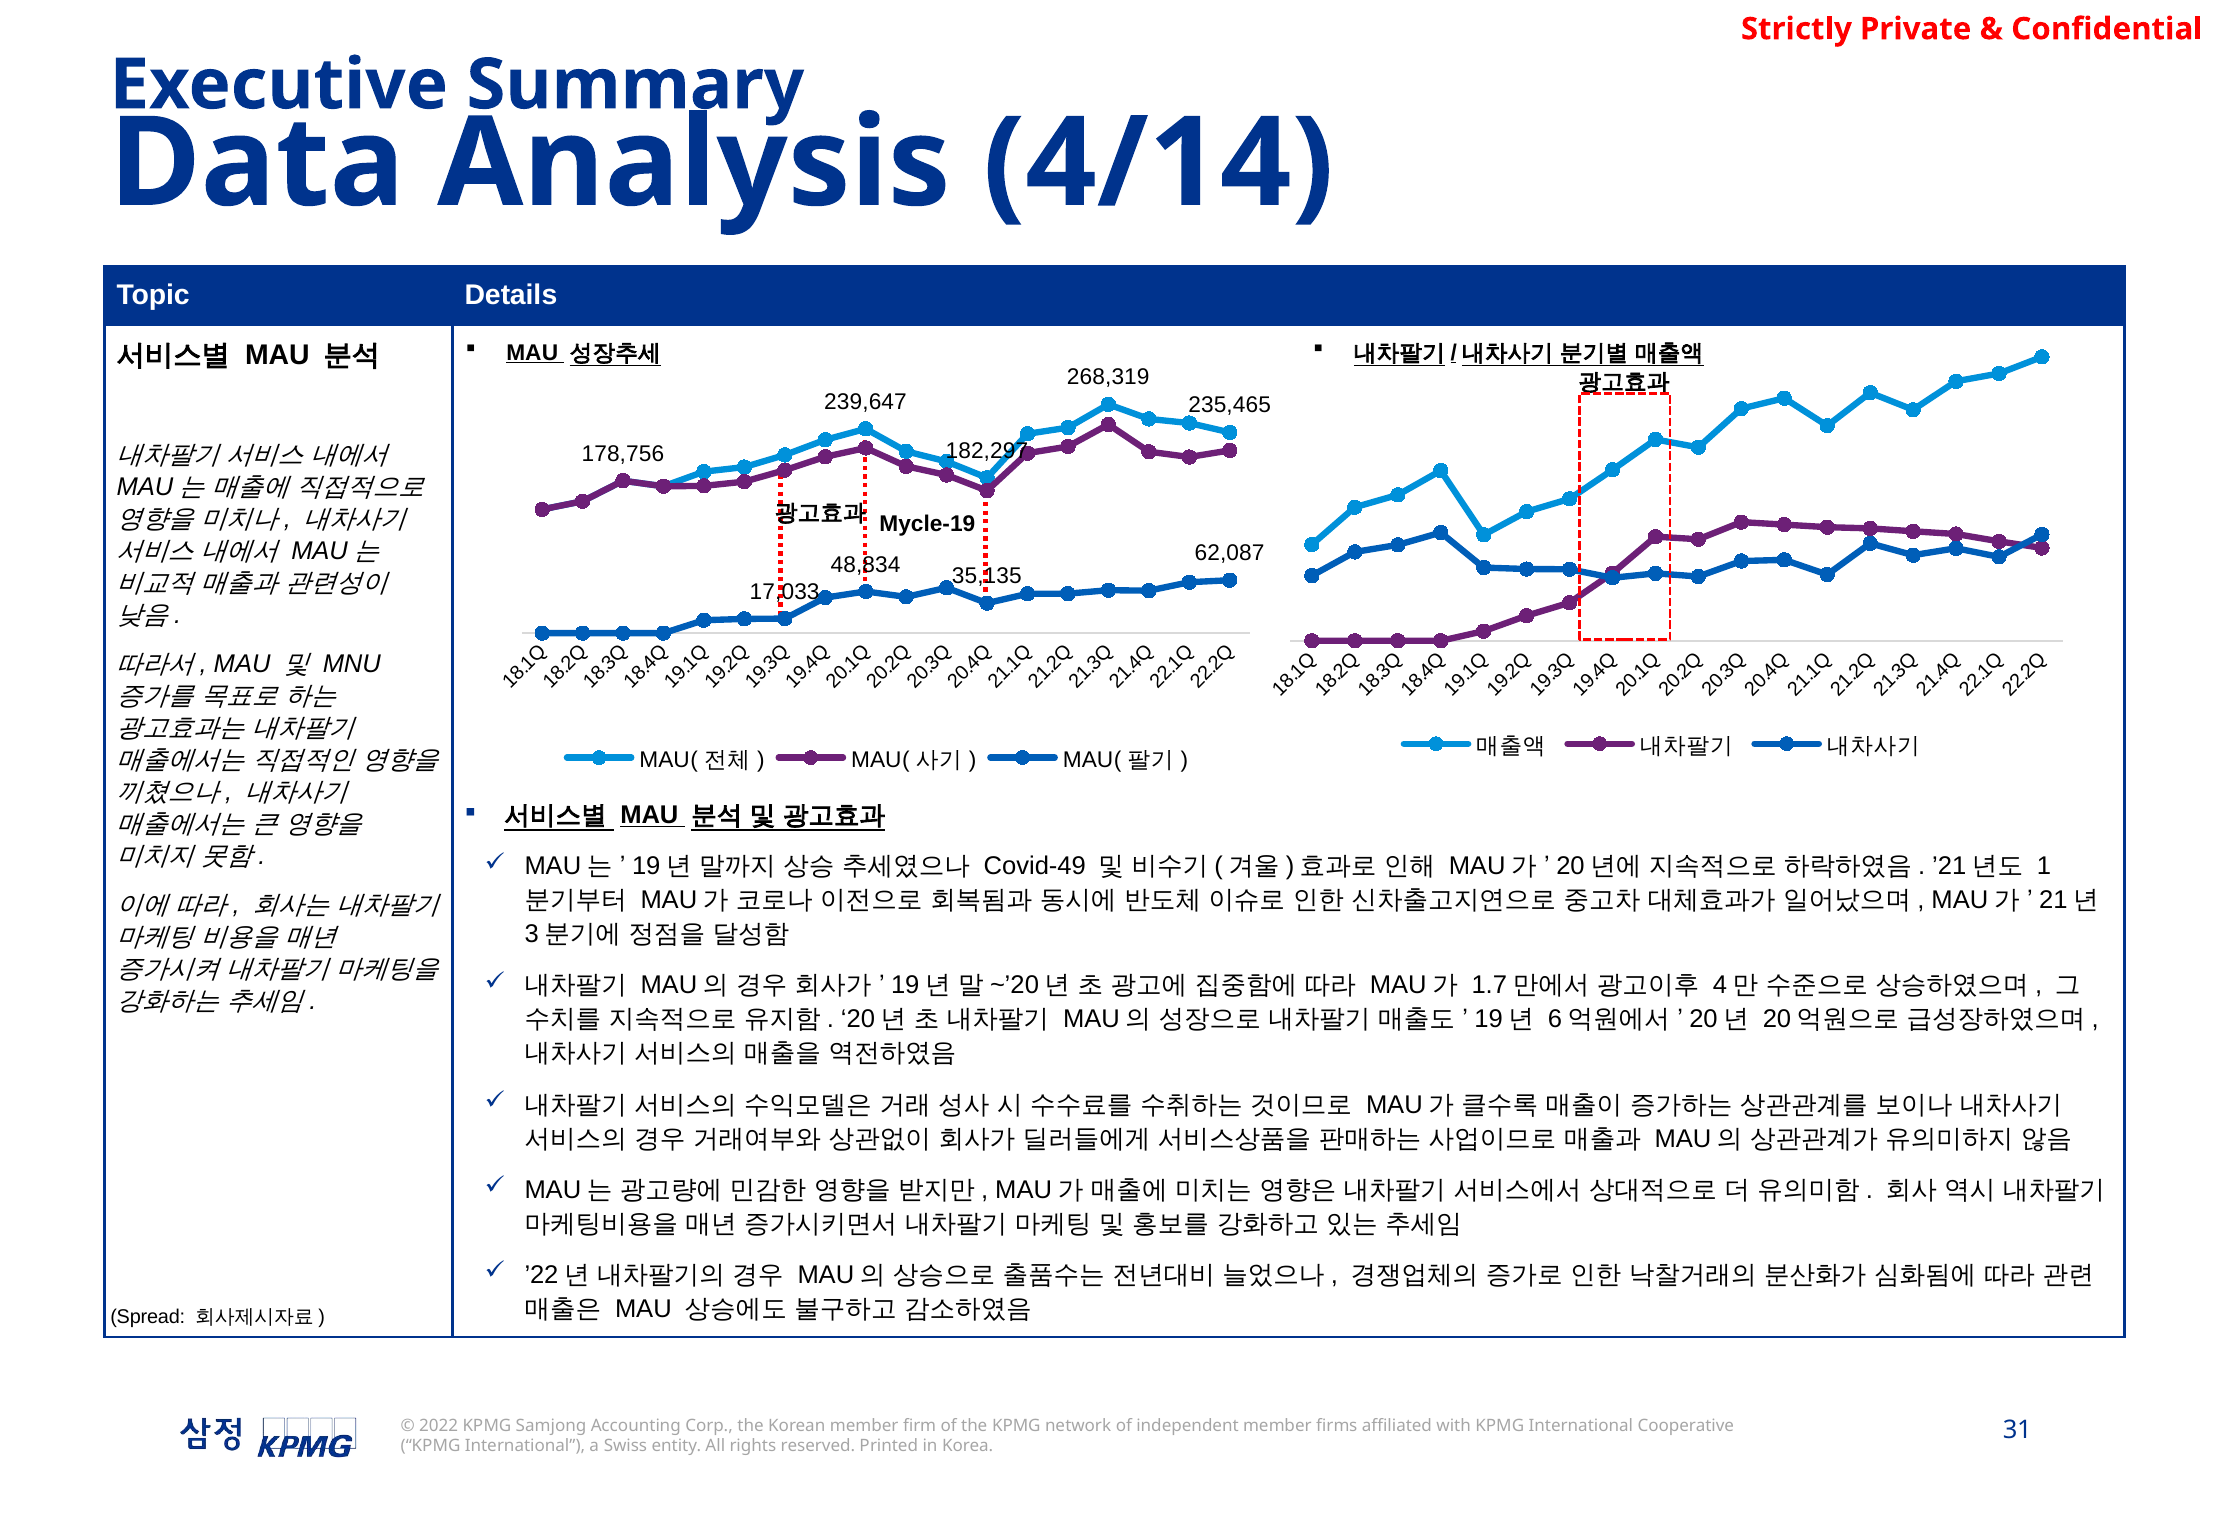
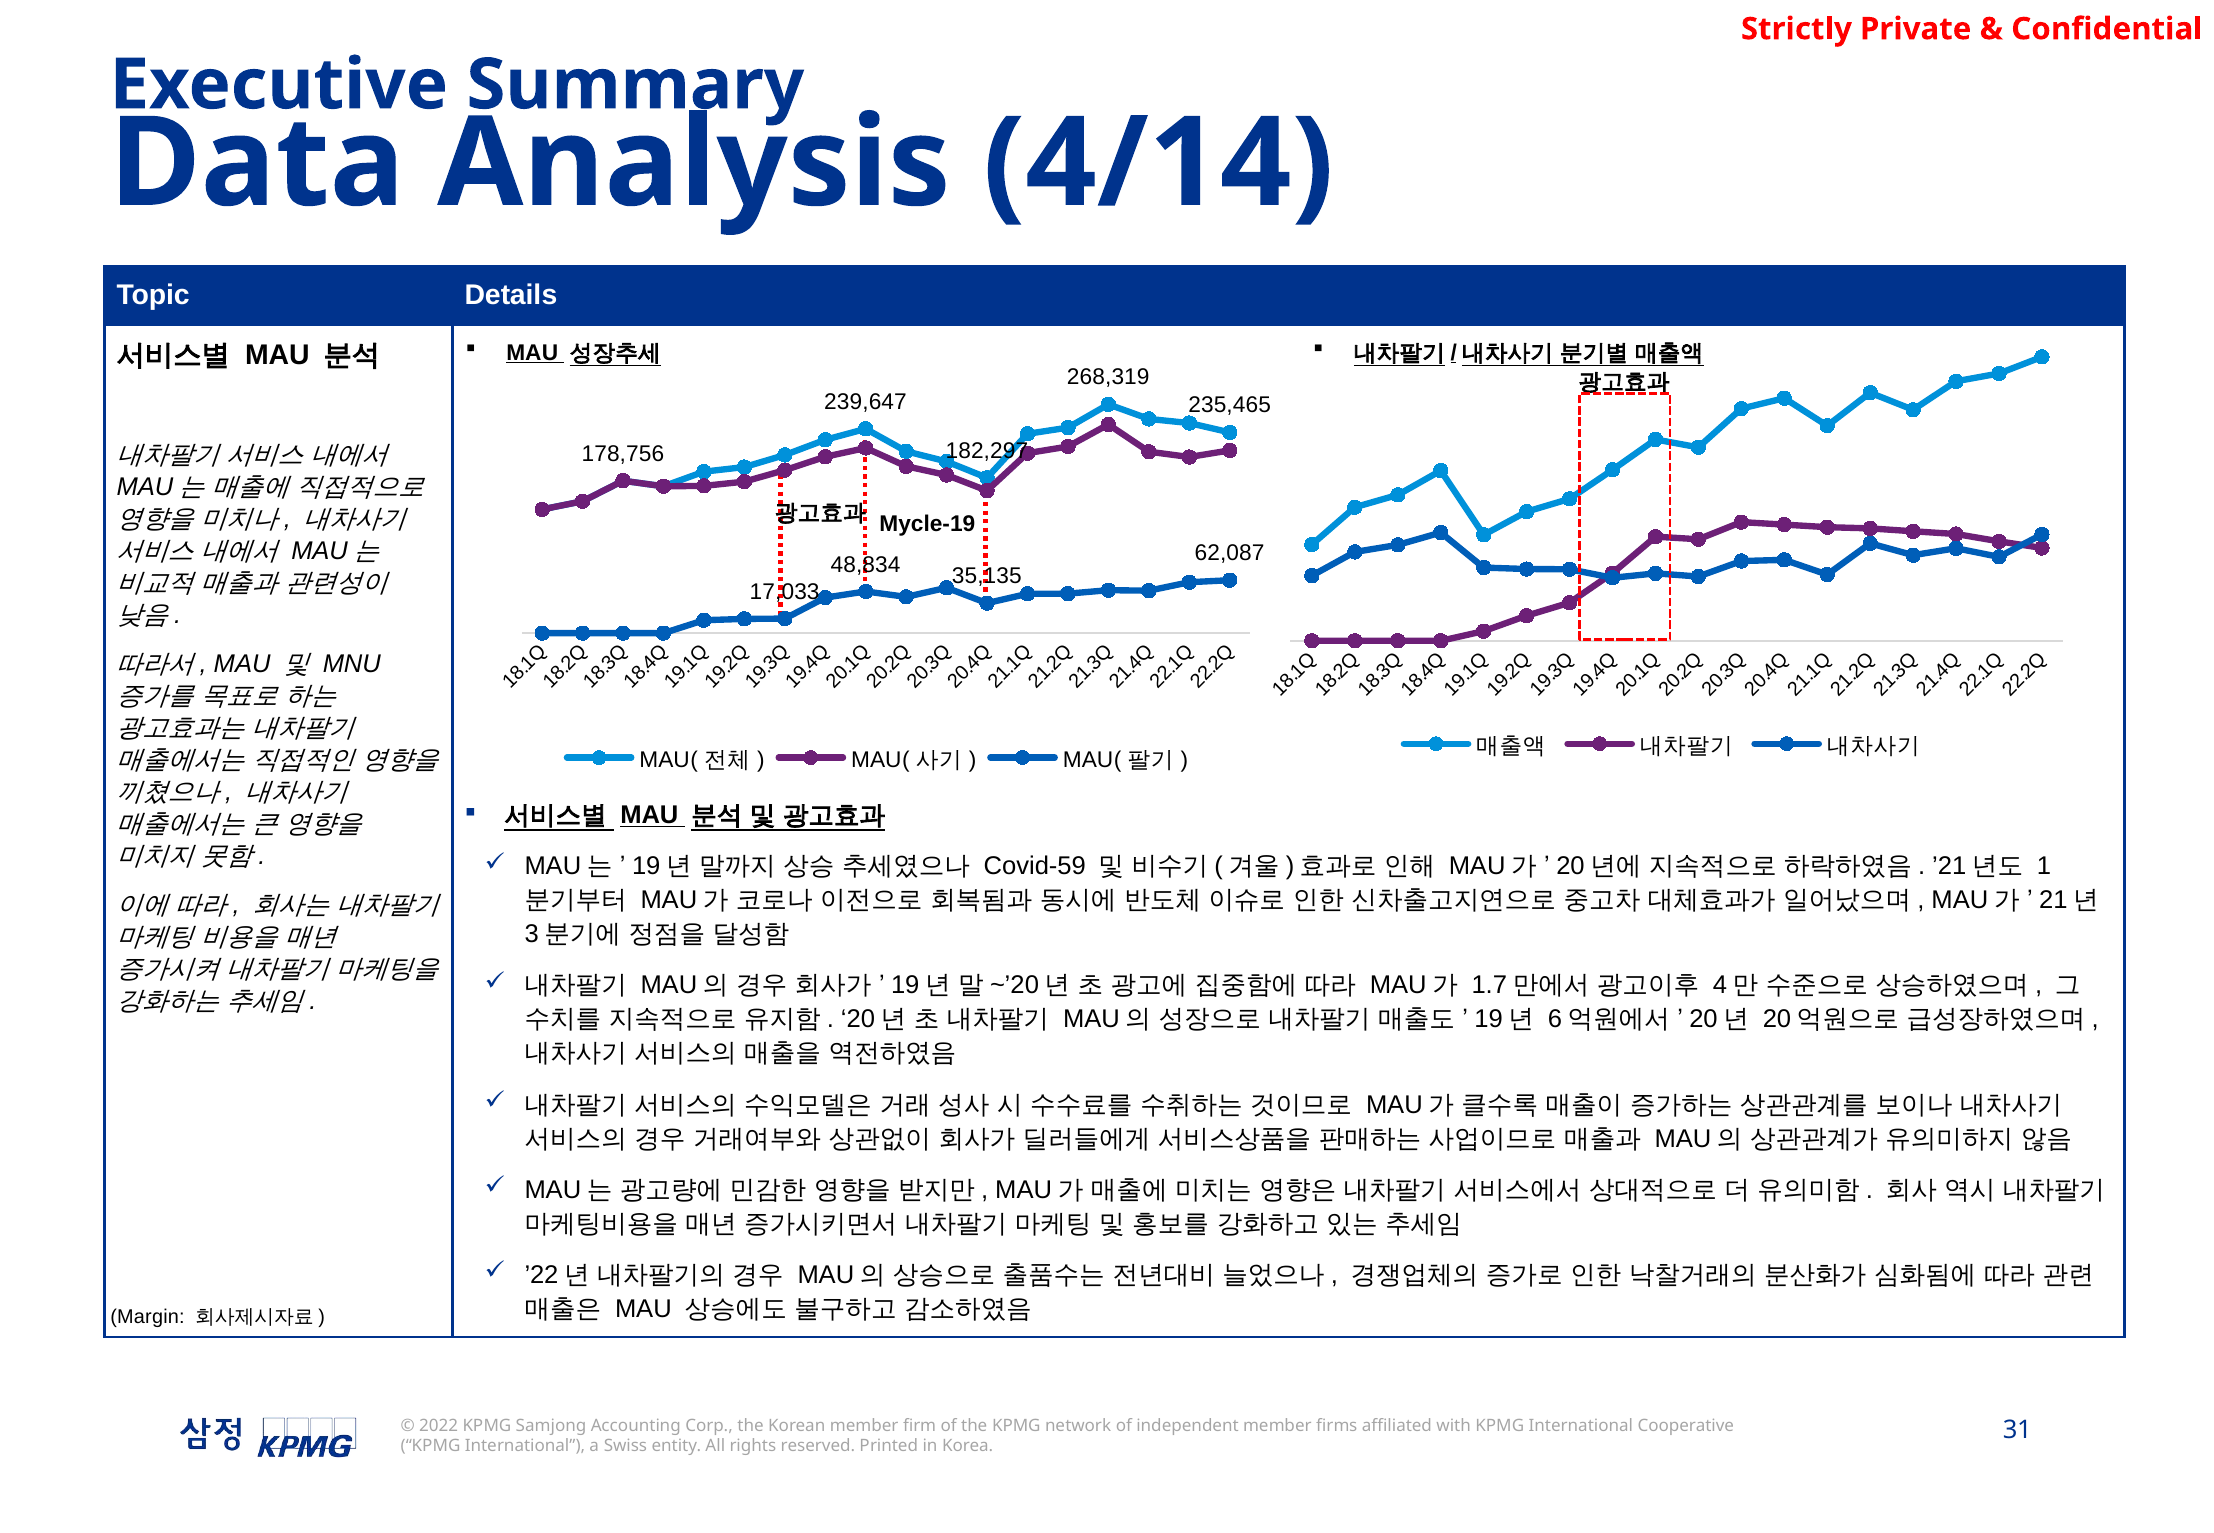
Covid-49: Covid-49 -> Covid-59
Spread: Spread -> Margin
